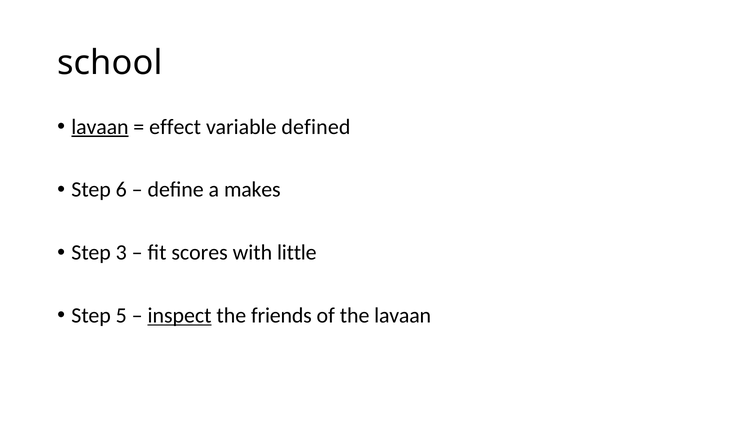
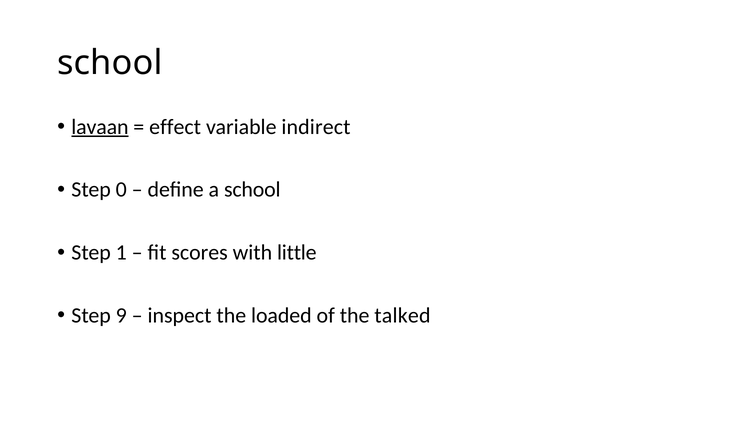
defined: defined -> indirect
6: 6 -> 0
a makes: makes -> school
3: 3 -> 1
5: 5 -> 9
inspect underline: present -> none
friends: friends -> loaded
the lavaan: lavaan -> talked
